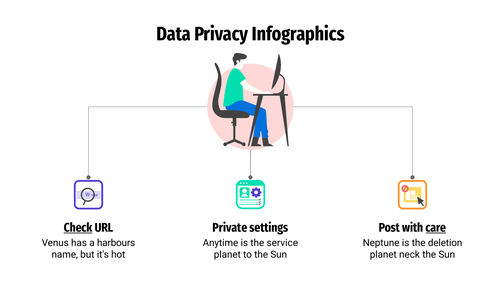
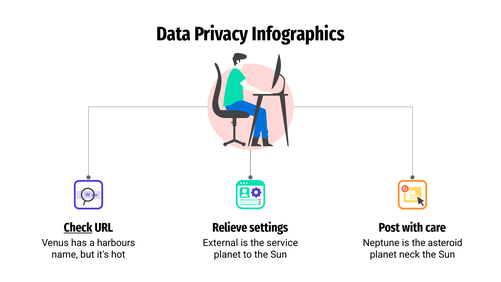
Private: Private -> Relieve
care underline: present -> none
Anytime: Anytime -> External
deletion: deletion -> asteroid
